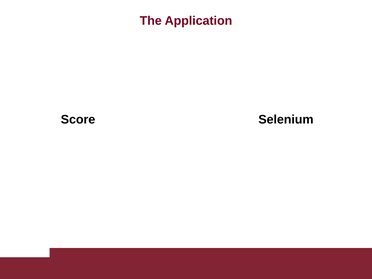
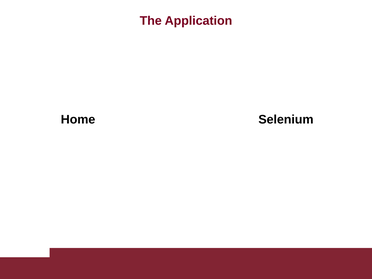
Score: Score -> Home
